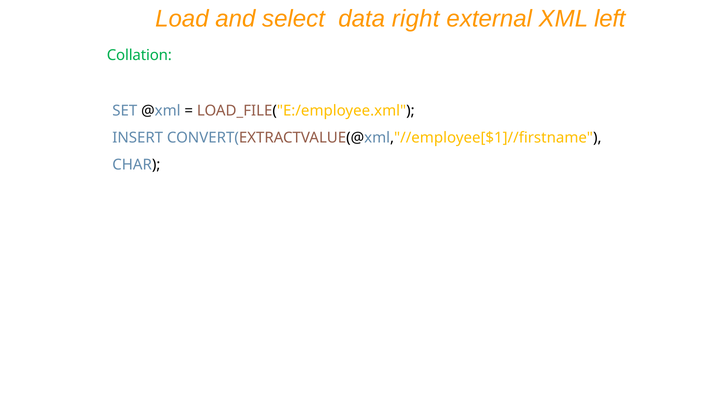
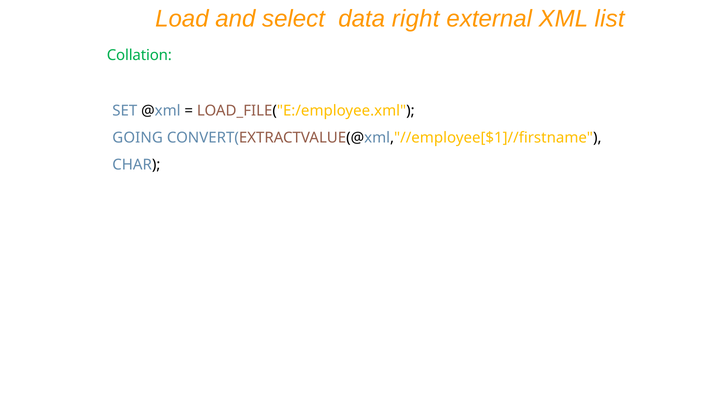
left: left -> list
INSERT: INSERT -> GOING
